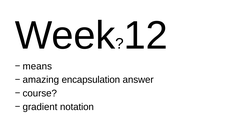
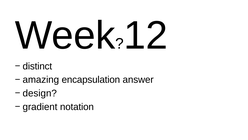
means: means -> distinct
course: course -> design
